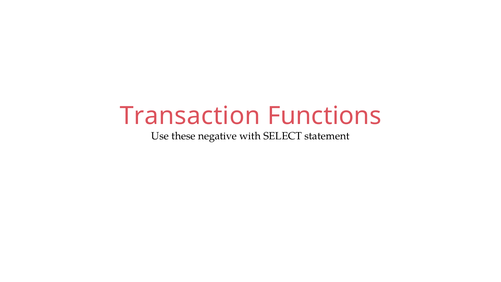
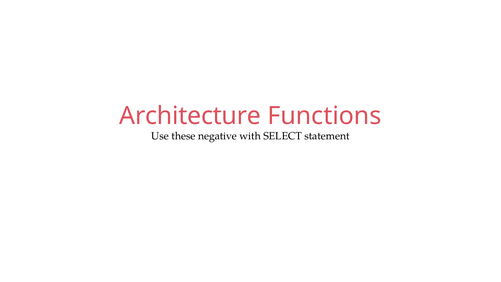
Transaction: Transaction -> Architecture
